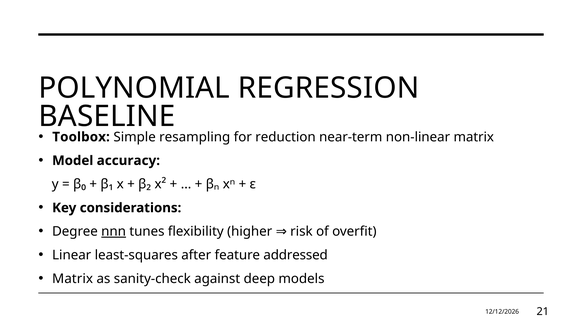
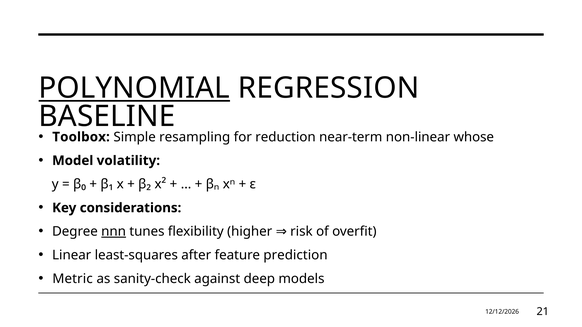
POLYNOMIAL underline: none -> present
non-linear matrix: matrix -> whose
accuracy: accuracy -> volatility
addressed: addressed -> prediction
Matrix at (73, 279): Matrix -> Metric
